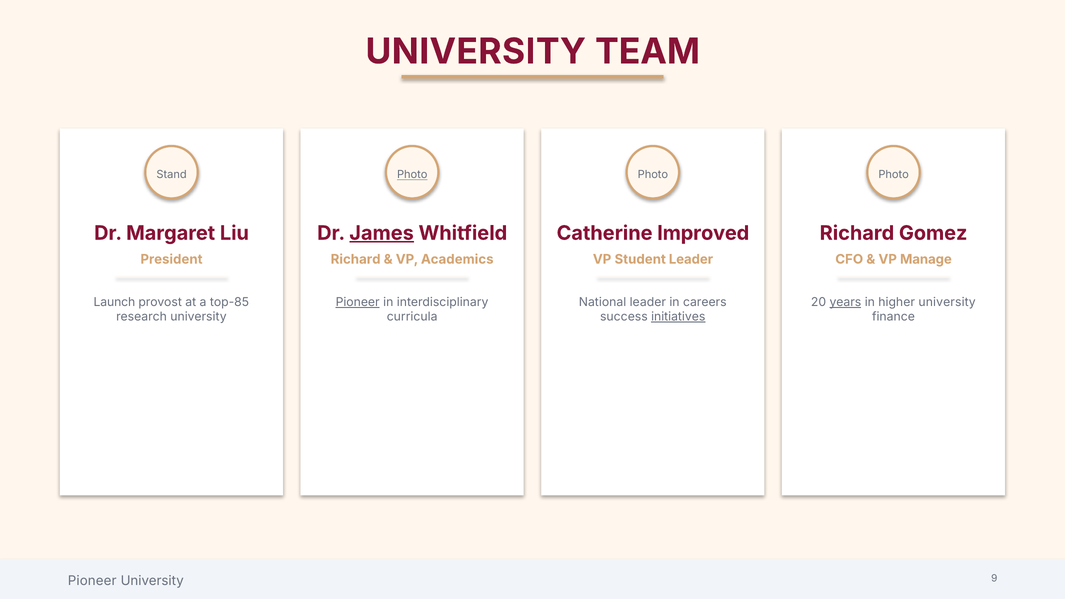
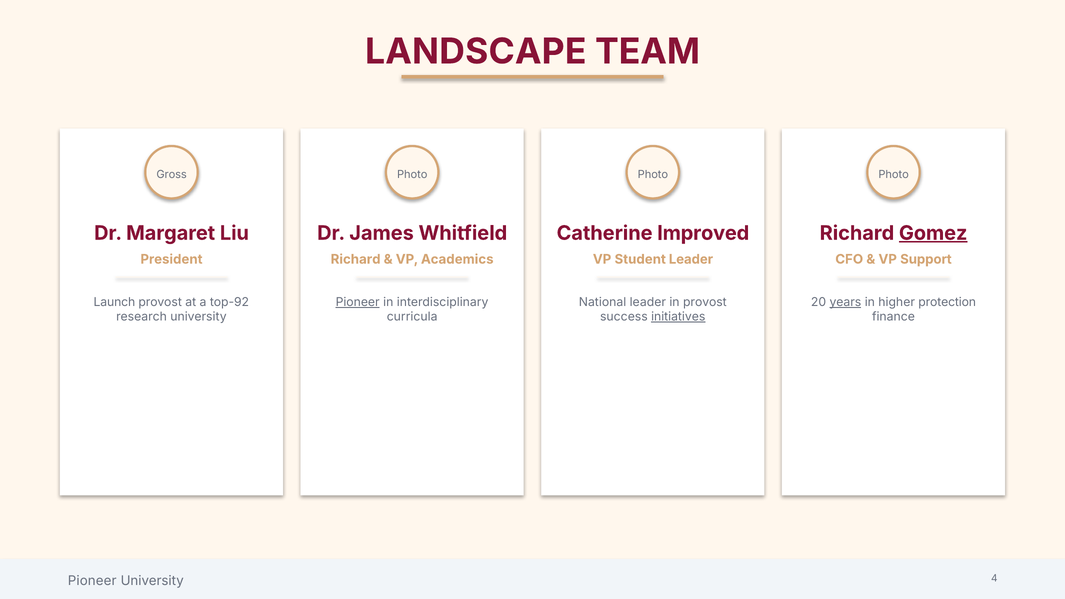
UNIVERSITY at (476, 52): UNIVERSITY -> LANDSCAPE
Stand: Stand -> Gross
Photo at (412, 175) underline: present -> none
James underline: present -> none
Gomez underline: none -> present
Manage: Manage -> Support
top-85: top-85 -> top-92
in careers: careers -> provost
higher university: university -> protection
9: 9 -> 4
